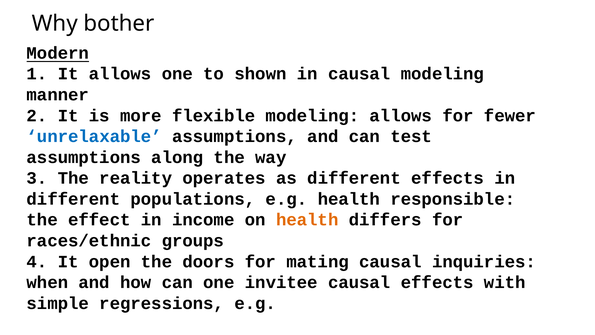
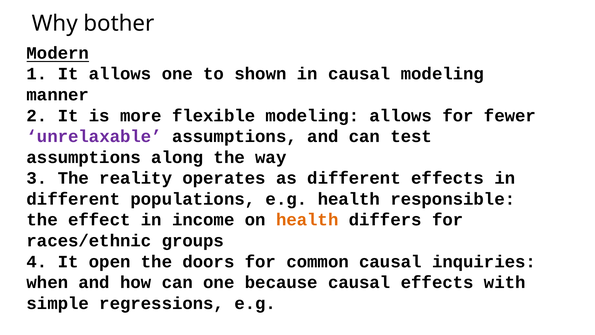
unrelaxable colour: blue -> purple
mating: mating -> common
invitee: invitee -> because
